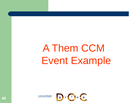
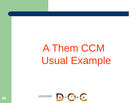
Event: Event -> Usual
